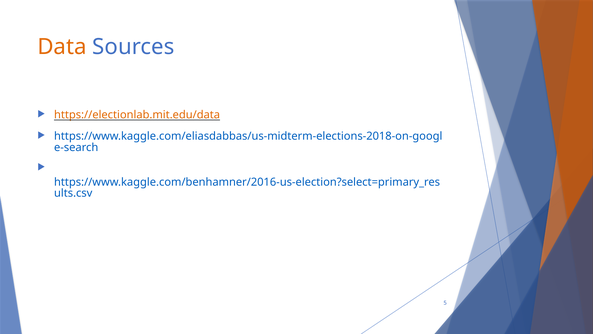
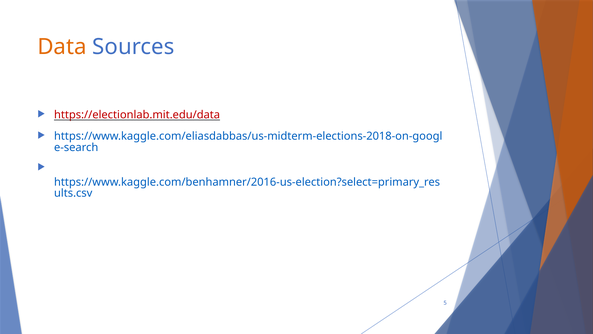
https://electionlab.mit.edu/data colour: orange -> red
